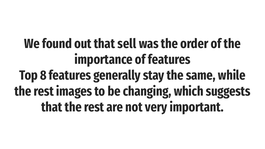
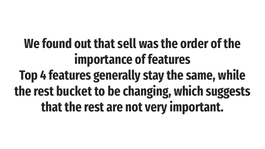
8: 8 -> 4
images: images -> bucket
